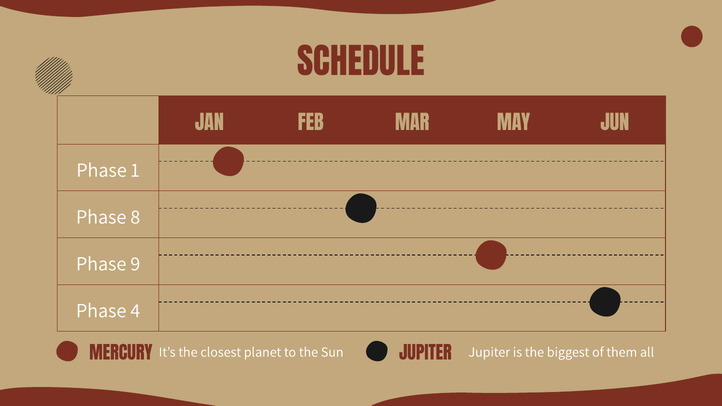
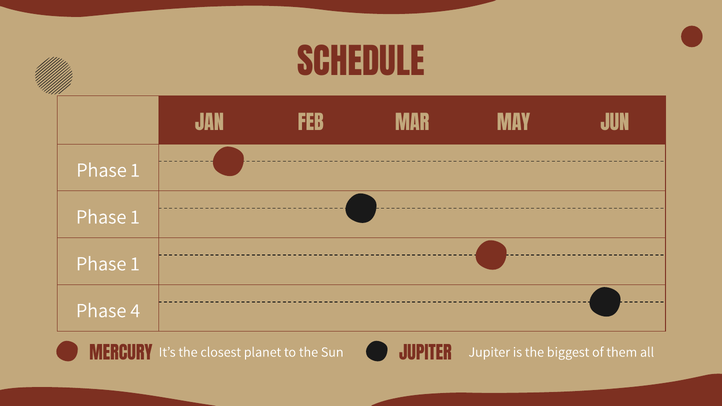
8 at (135, 217): 8 -> 1
9 at (135, 264): 9 -> 1
